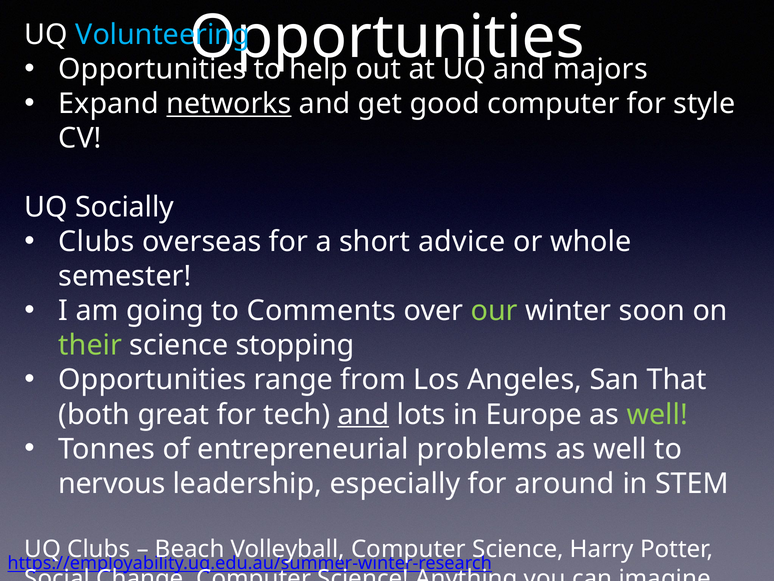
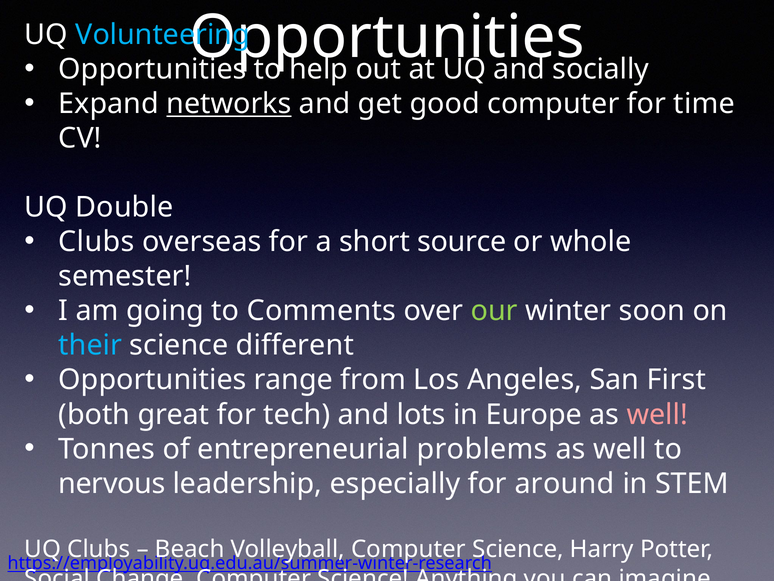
majors: majors -> socially
style: style -> time
Socially: Socially -> Double
advice: advice -> source
their colour: light green -> light blue
stopping: stopping -> different
That: That -> First
and at (363, 414) underline: present -> none
well at (657, 414) colour: light green -> pink
